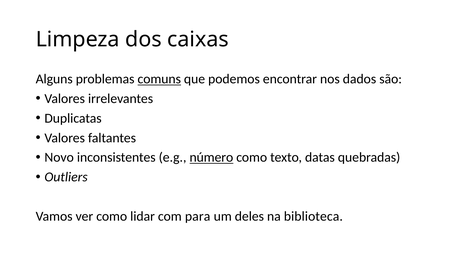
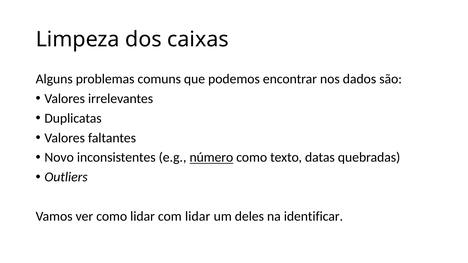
comuns underline: present -> none
com para: para -> lidar
biblioteca: biblioteca -> identificar
